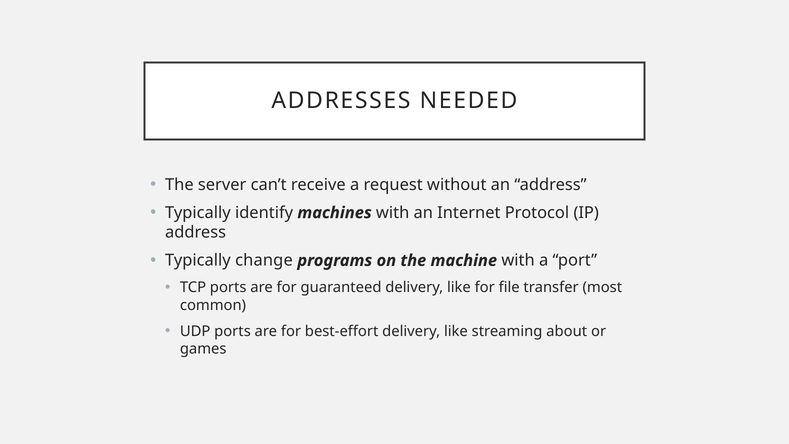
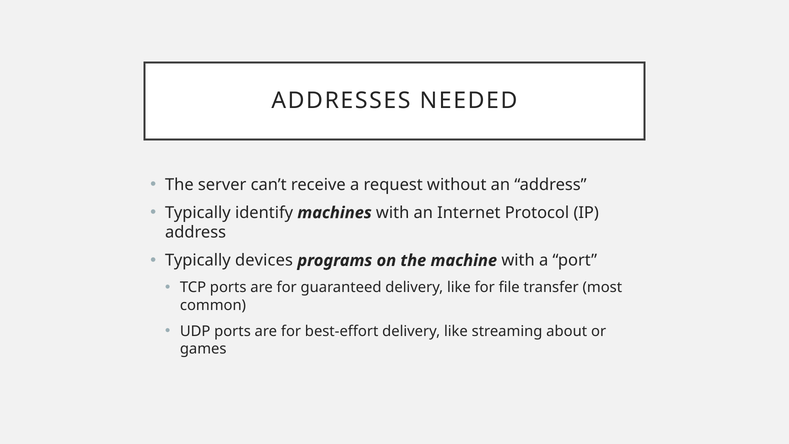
change: change -> devices
